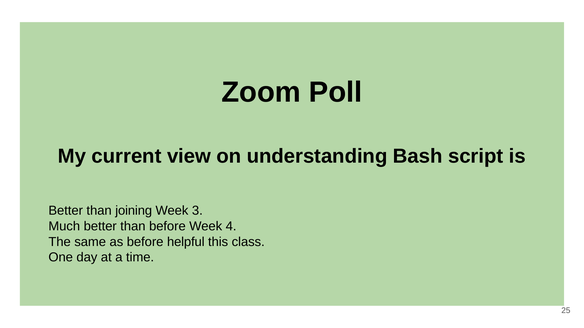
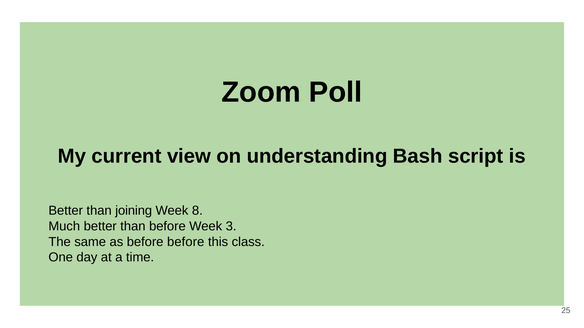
3: 3 -> 8
4: 4 -> 3
before helpful: helpful -> before
